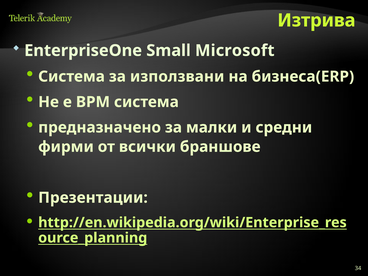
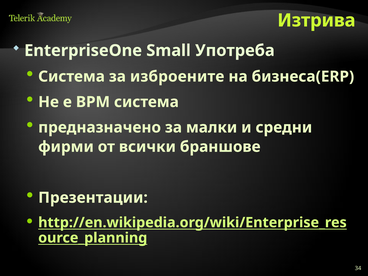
Microsoft: Microsoft -> Употреба
използвани: използвани -> изброените
